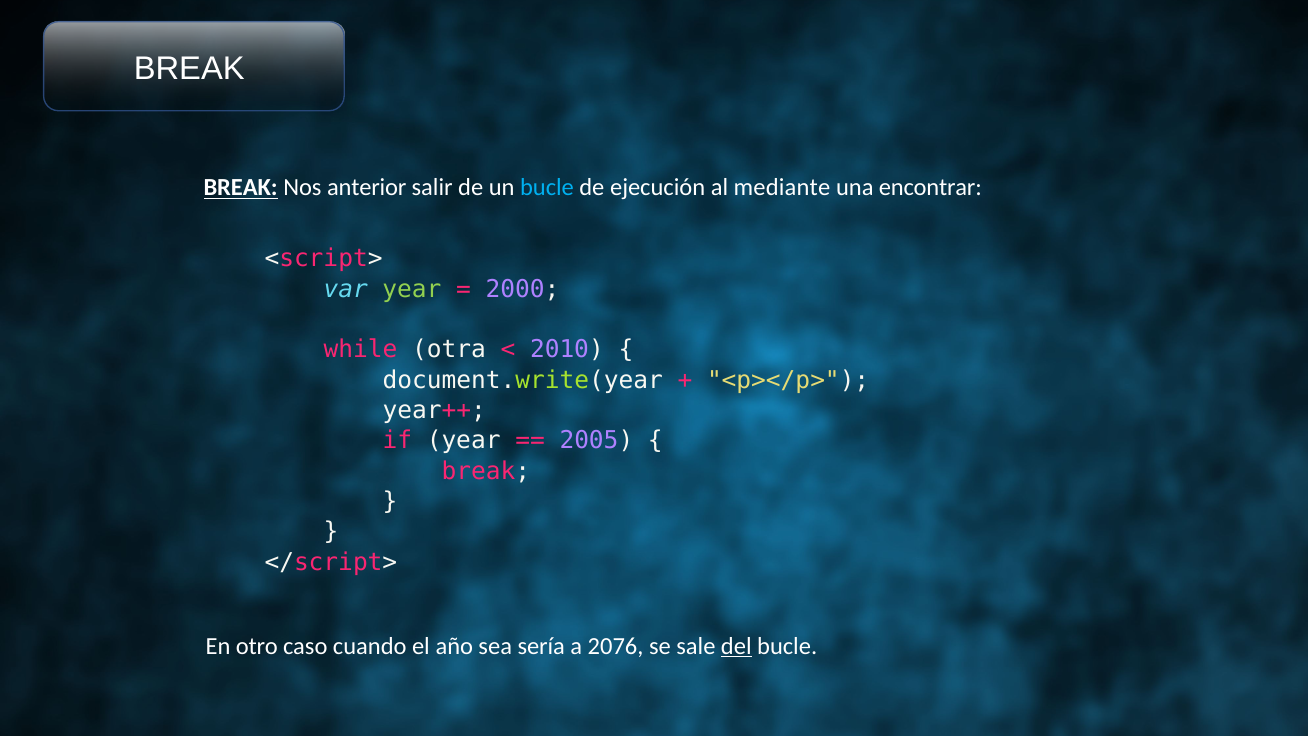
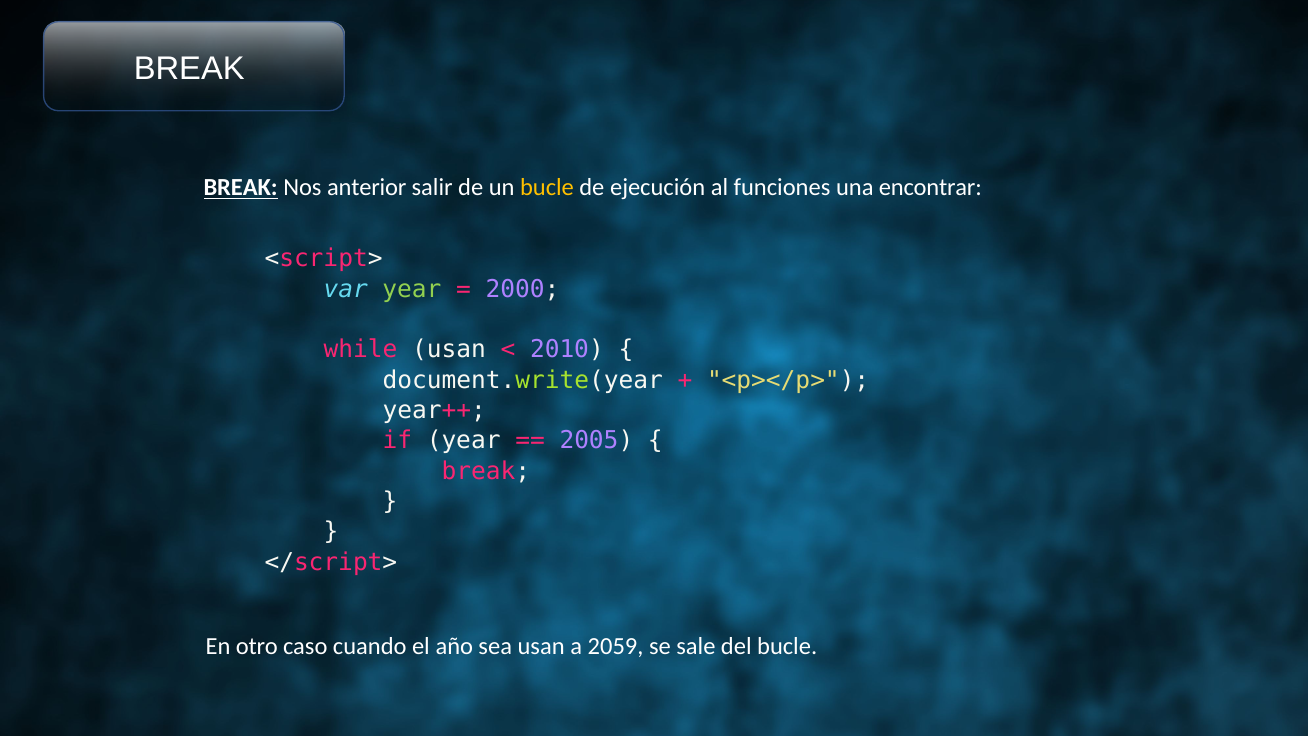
bucle at (547, 188) colour: light blue -> yellow
mediante: mediante -> funciones
while otra: otra -> usan
sea sería: sería -> usan
2076: 2076 -> 2059
del underline: present -> none
